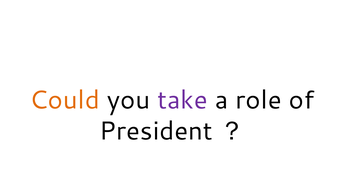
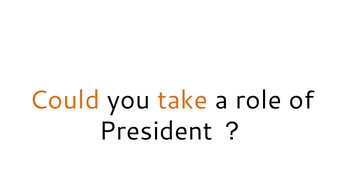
take colour: purple -> orange
